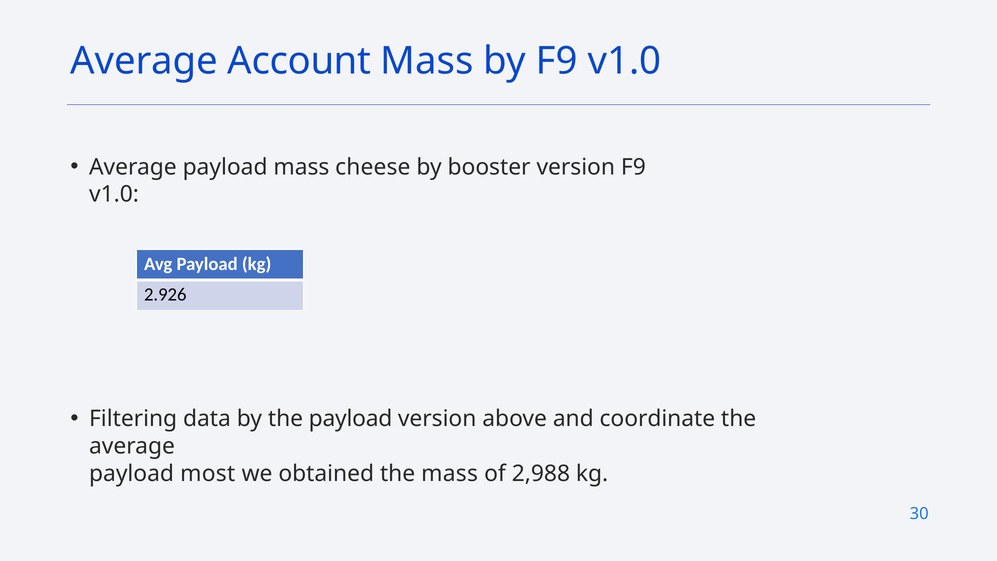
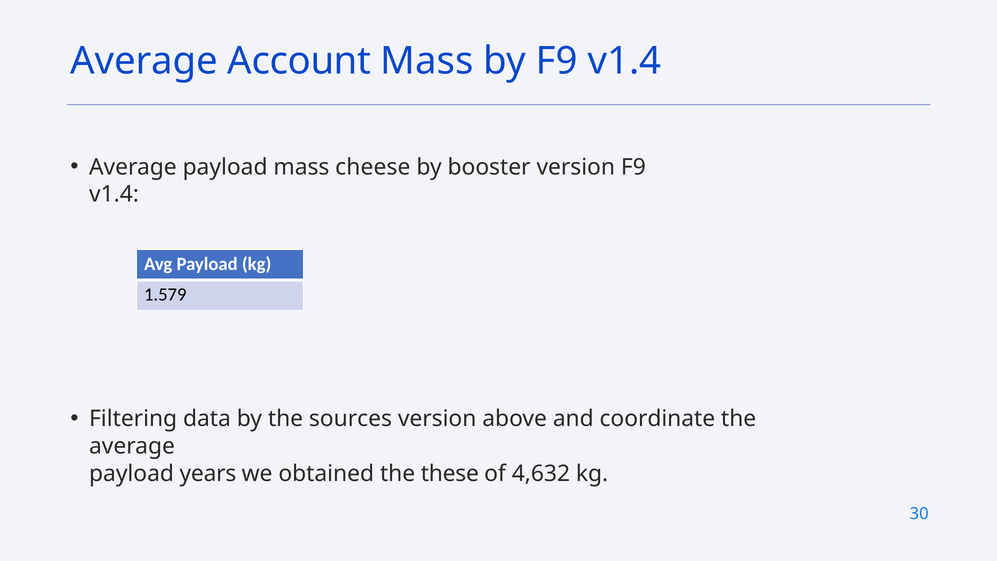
by F9 v1.0: v1.0 -> v1.4
v1.0 at (114, 194): v1.0 -> v1.4
2.926: 2.926 -> 1.579
the payload: payload -> sources
most: most -> years
the mass: mass -> these
2,988: 2,988 -> 4,632
